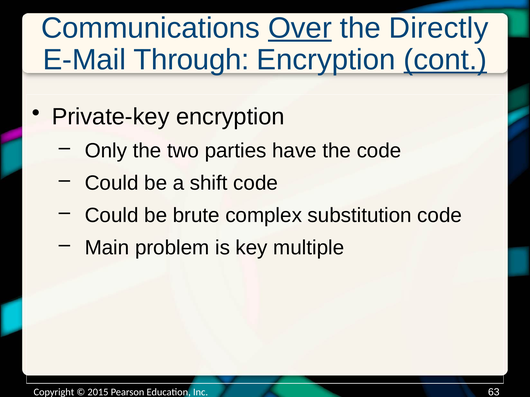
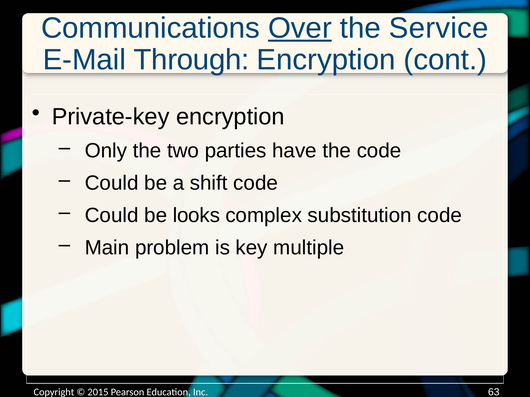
Directly: Directly -> Service
cont underline: present -> none
brute: brute -> looks
